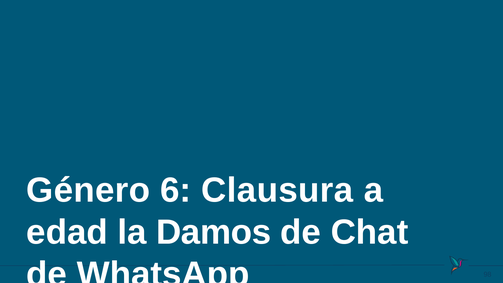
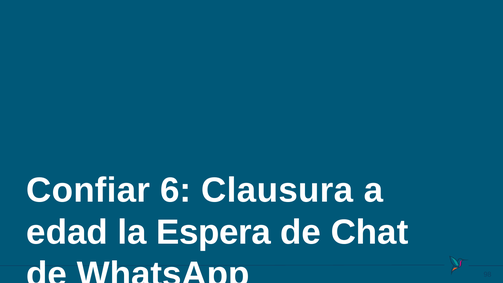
Género: Género -> Confiar
Damos: Damos -> Espera
